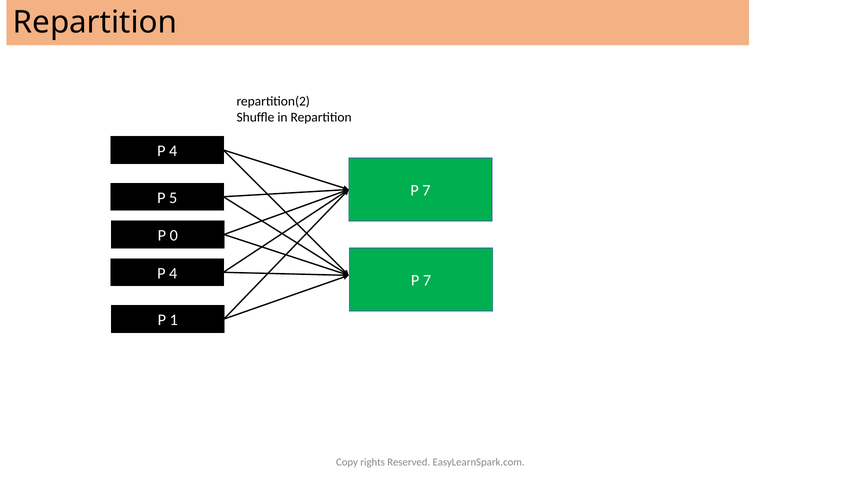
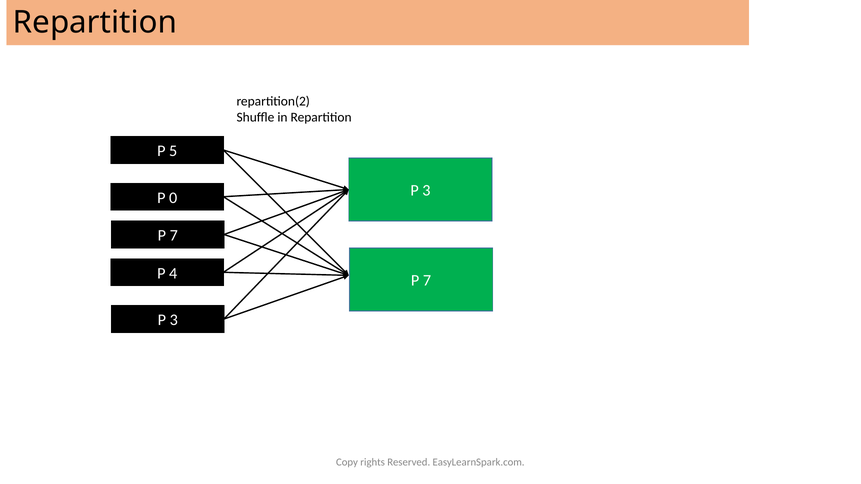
4 at (173, 151): 4 -> 5
5: 5 -> 0
7 at (426, 191): 7 -> 3
0 at (174, 236): 0 -> 7
1 at (174, 320): 1 -> 3
